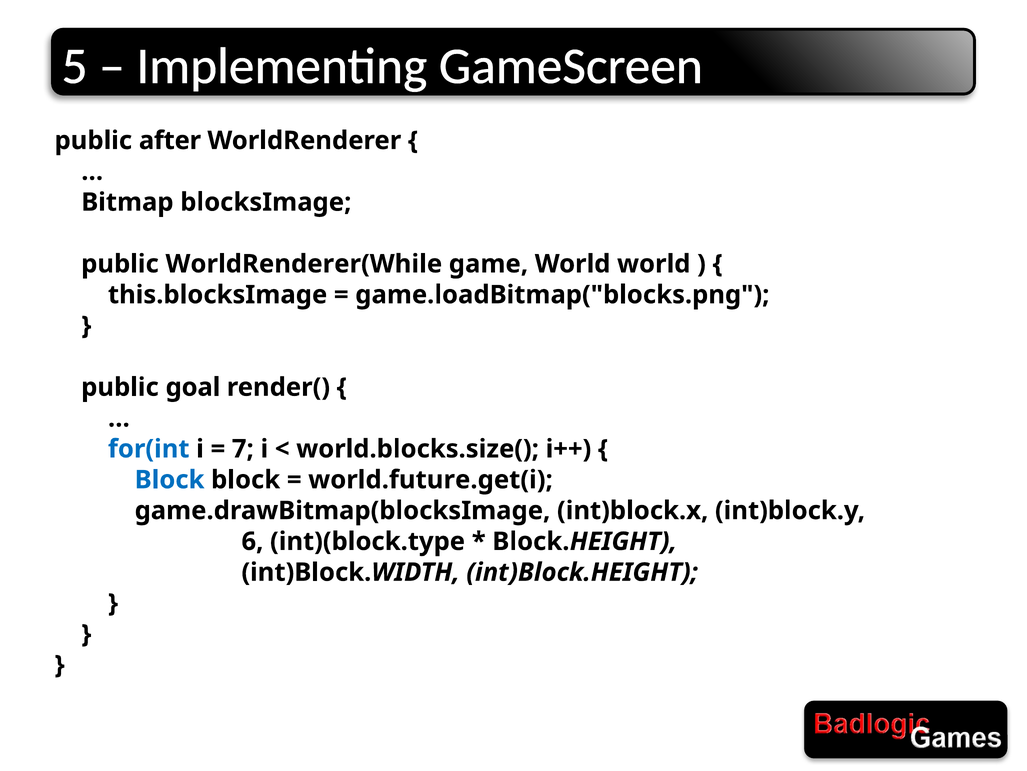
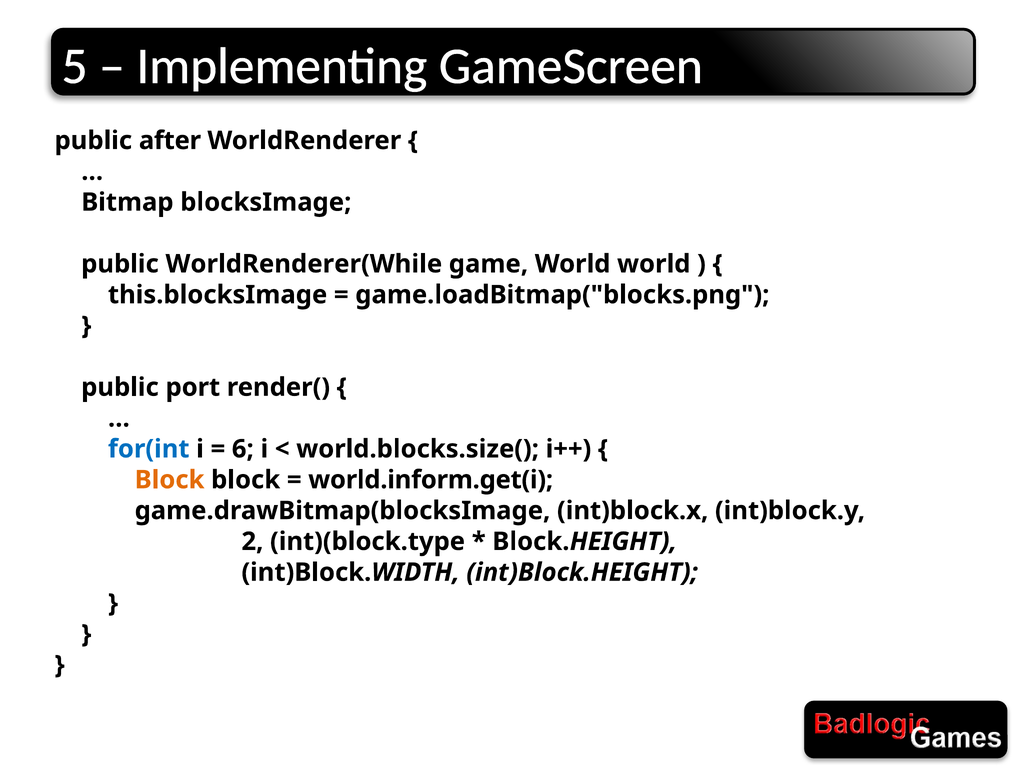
goal: goal -> port
7: 7 -> 6
Block at (170, 479) colour: blue -> orange
world.future.get(i: world.future.get(i -> world.inform.get(i
6: 6 -> 2
